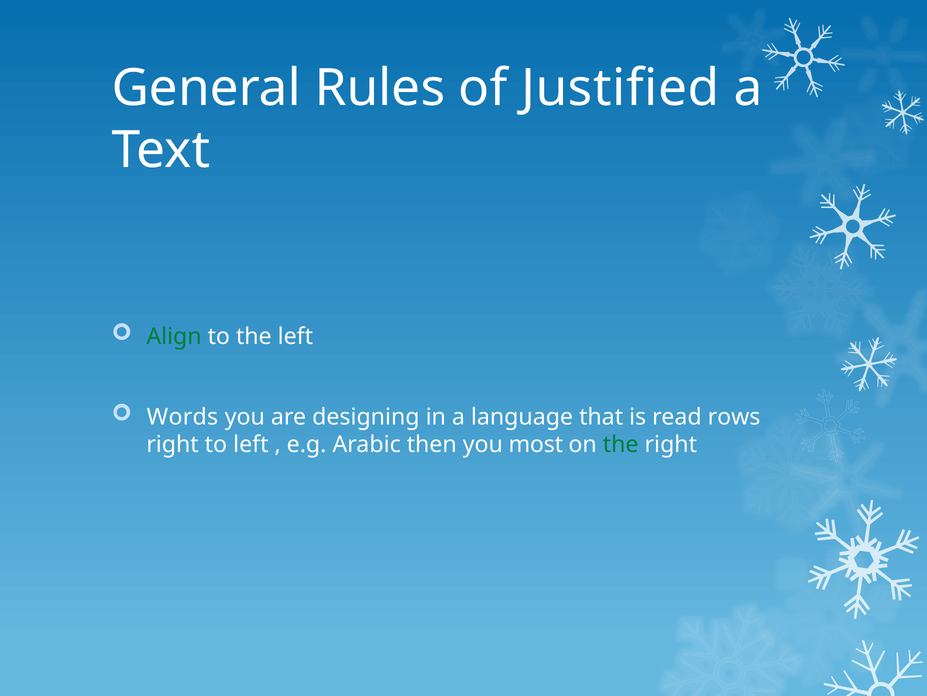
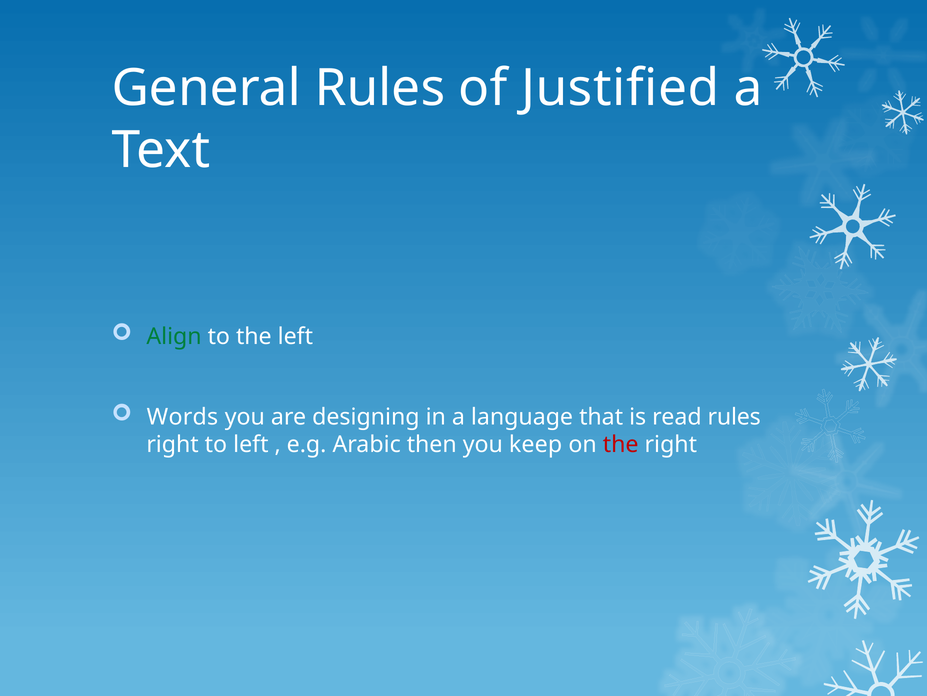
read rows: rows -> rules
most: most -> keep
the at (621, 444) colour: green -> red
